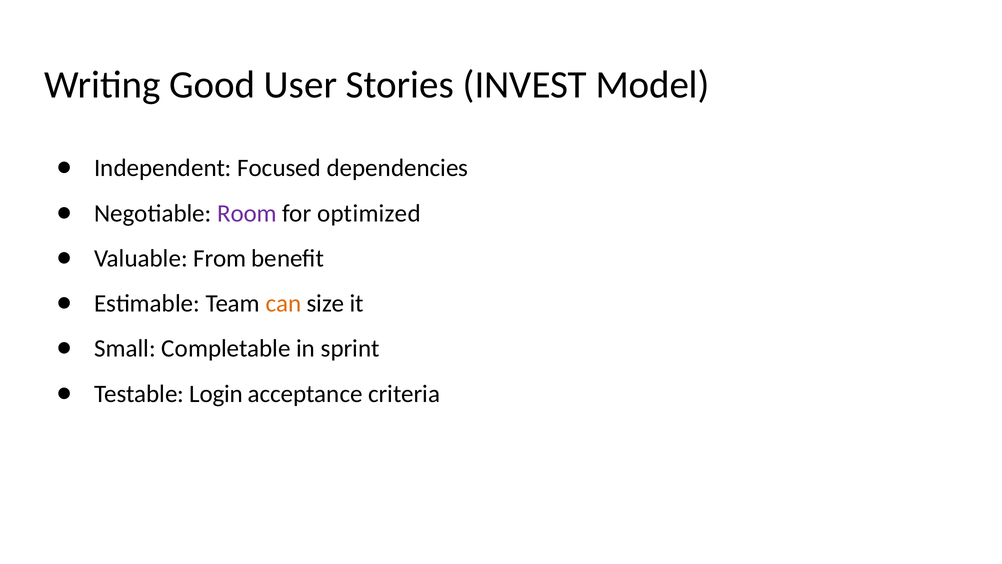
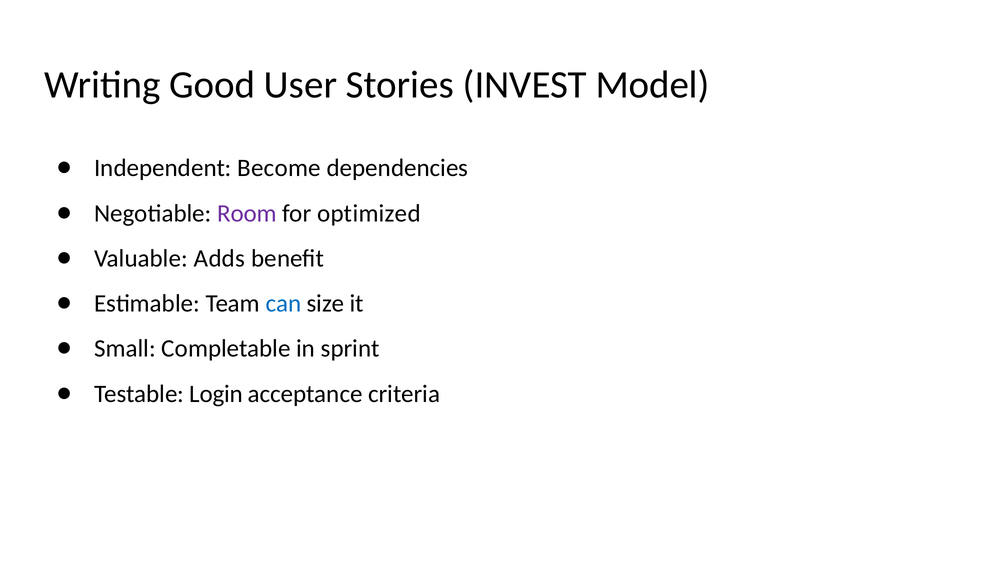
Focused: Focused -> Become
From: From -> Adds
can colour: orange -> blue
